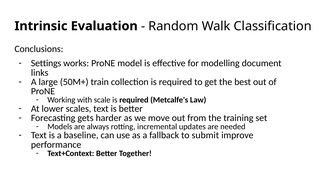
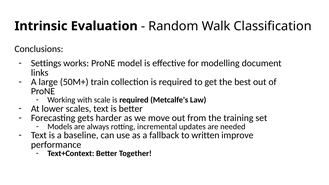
submit: submit -> written
